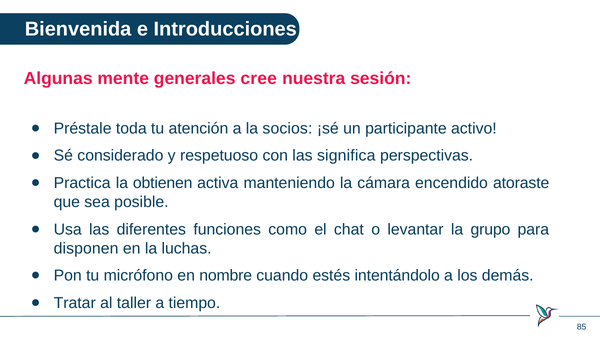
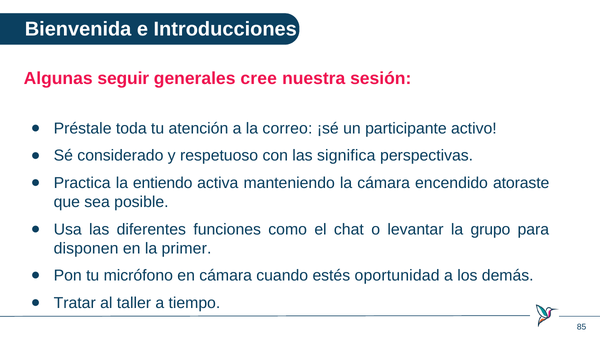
mente: mente -> seguir
socios: socios -> correo
obtienen: obtienen -> entiendo
luchas: luchas -> primer
en nombre: nombre -> cámara
intentándolo: intentándolo -> oportunidad
